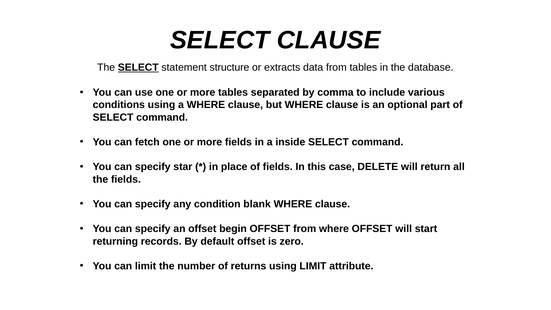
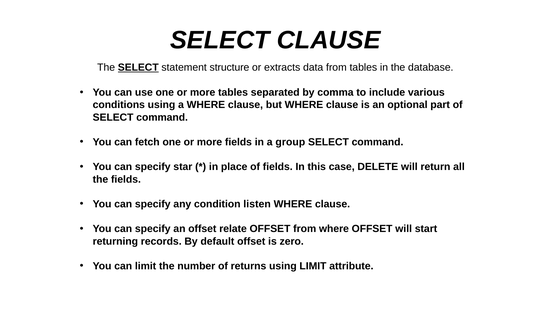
inside: inside -> group
blank: blank -> listen
begin: begin -> relate
